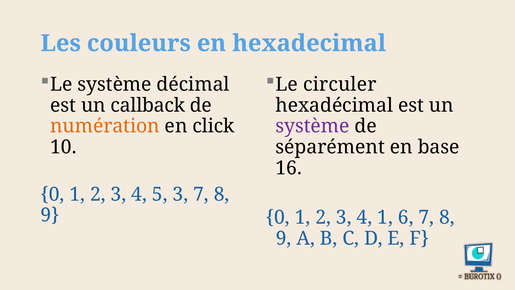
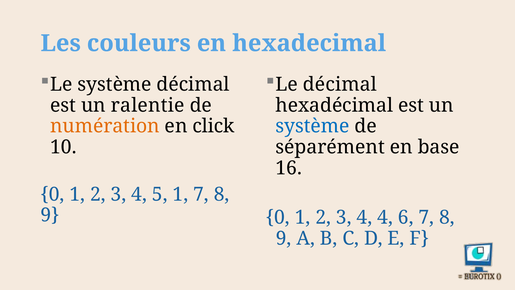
Le circuler: circuler -> décimal
callback: callback -> ralentie
système at (313, 126) colour: purple -> blue
5 3: 3 -> 1
4 1: 1 -> 4
